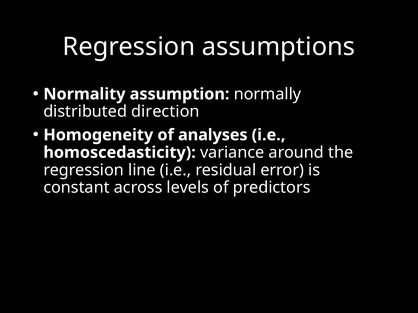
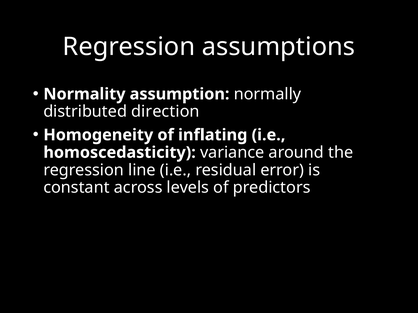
analyses: analyses -> inflating
